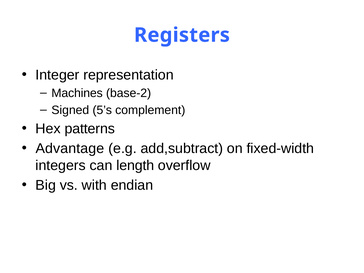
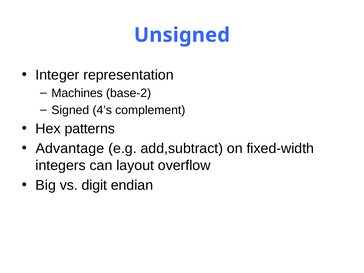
Registers: Registers -> Unsigned
5’s: 5’s -> 4’s
length: length -> layout
with: with -> digit
